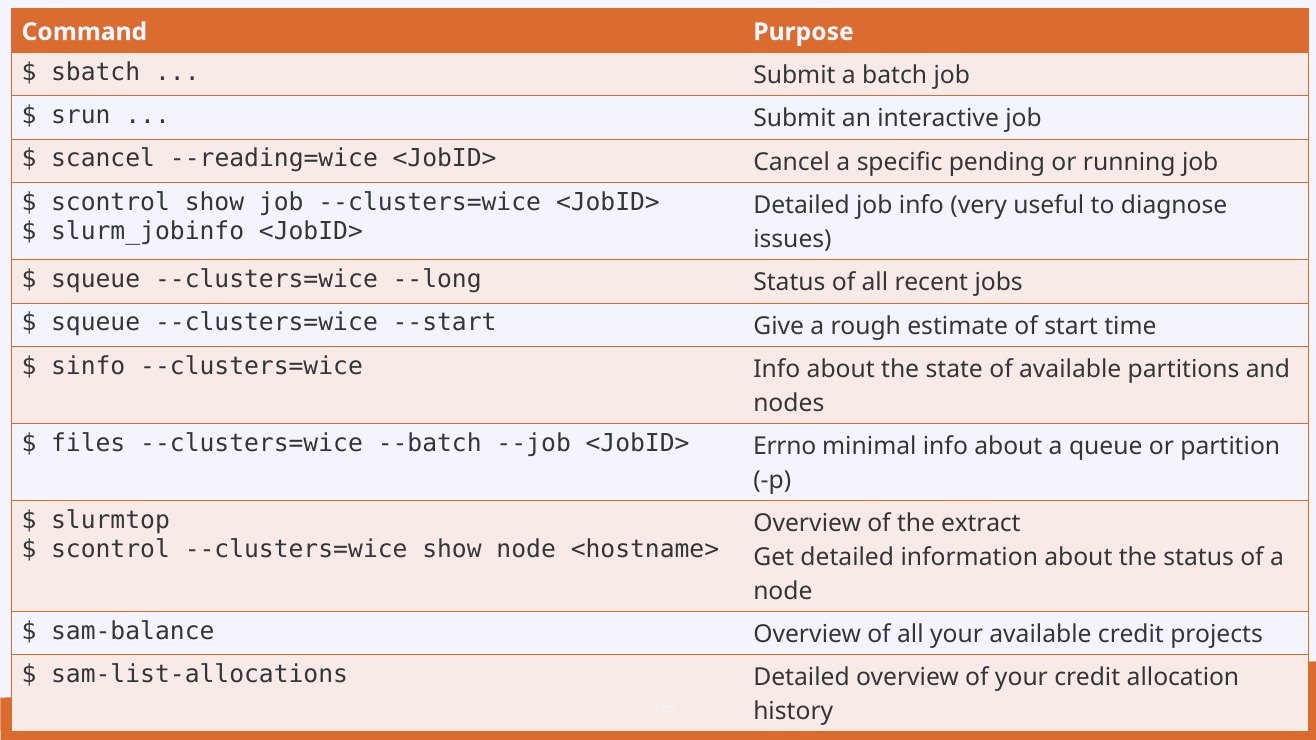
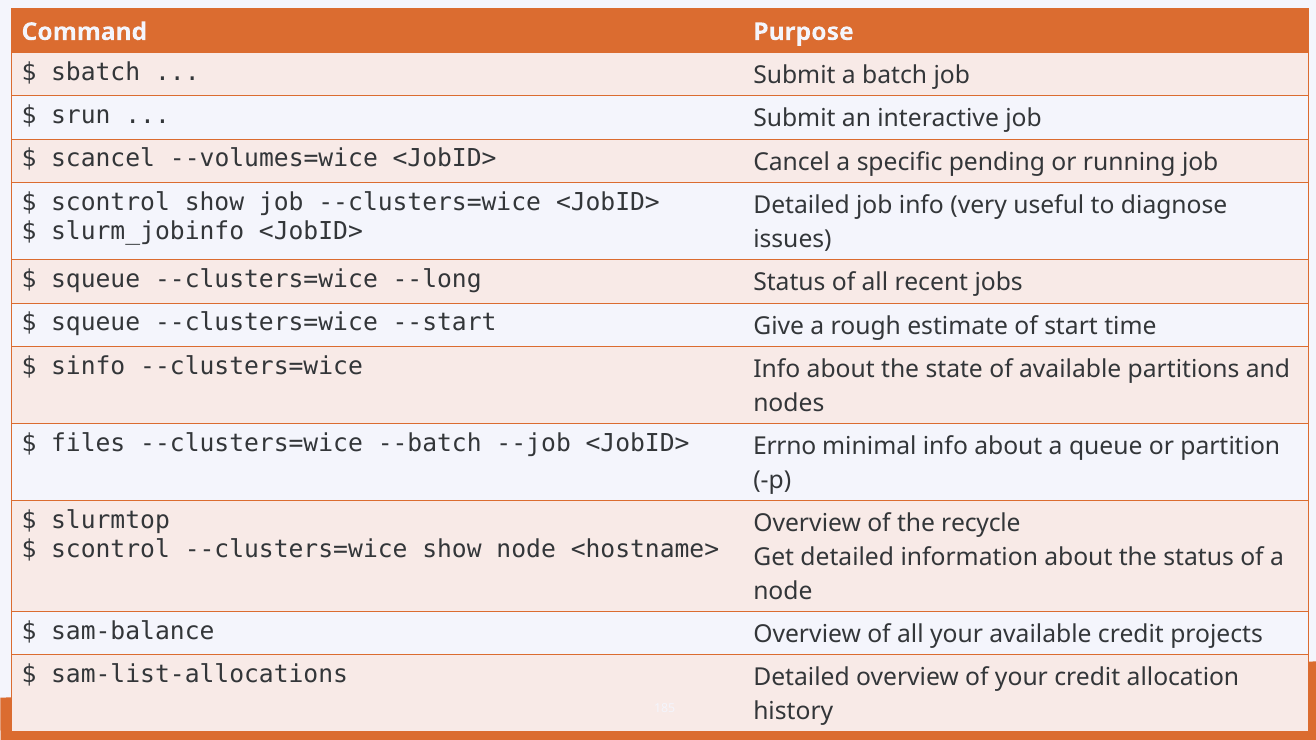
--reading=wice: --reading=wice -> --volumes=wice
extract: extract -> recycle
